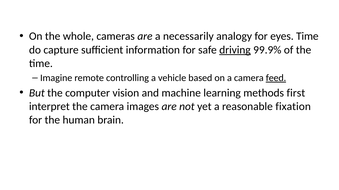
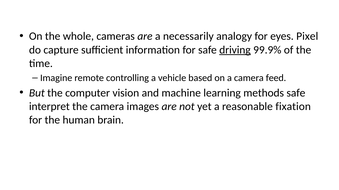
eyes Time: Time -> Pixel
feed underline: present -> none
methods first: first -> safe
